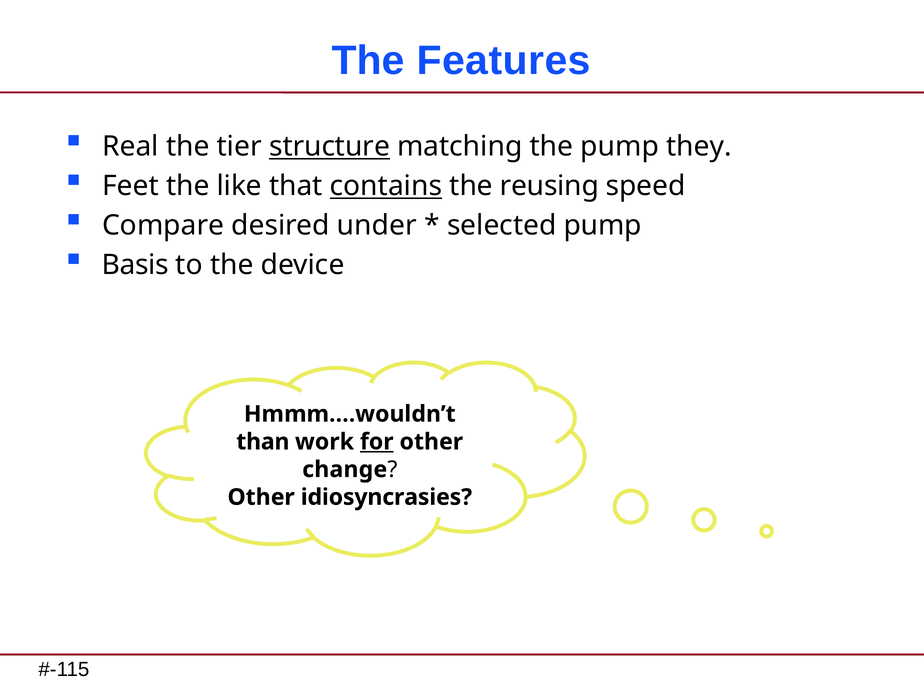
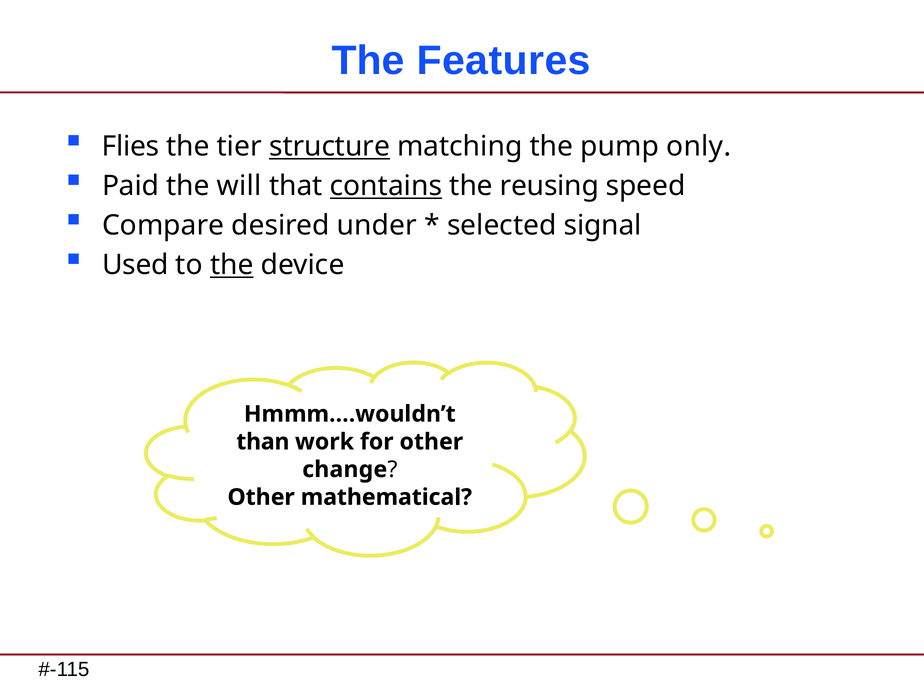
Real: Real -> Flies
they: they -> only
Feet: Feet -> Paid
like: like -> will
selected pump: pump -> signal
Basis: Basis -> Used
the at (232, 265) underline: none -> present
for underline: present -> none
idiosyncrasies: idiosyncrasies -> mathematical
